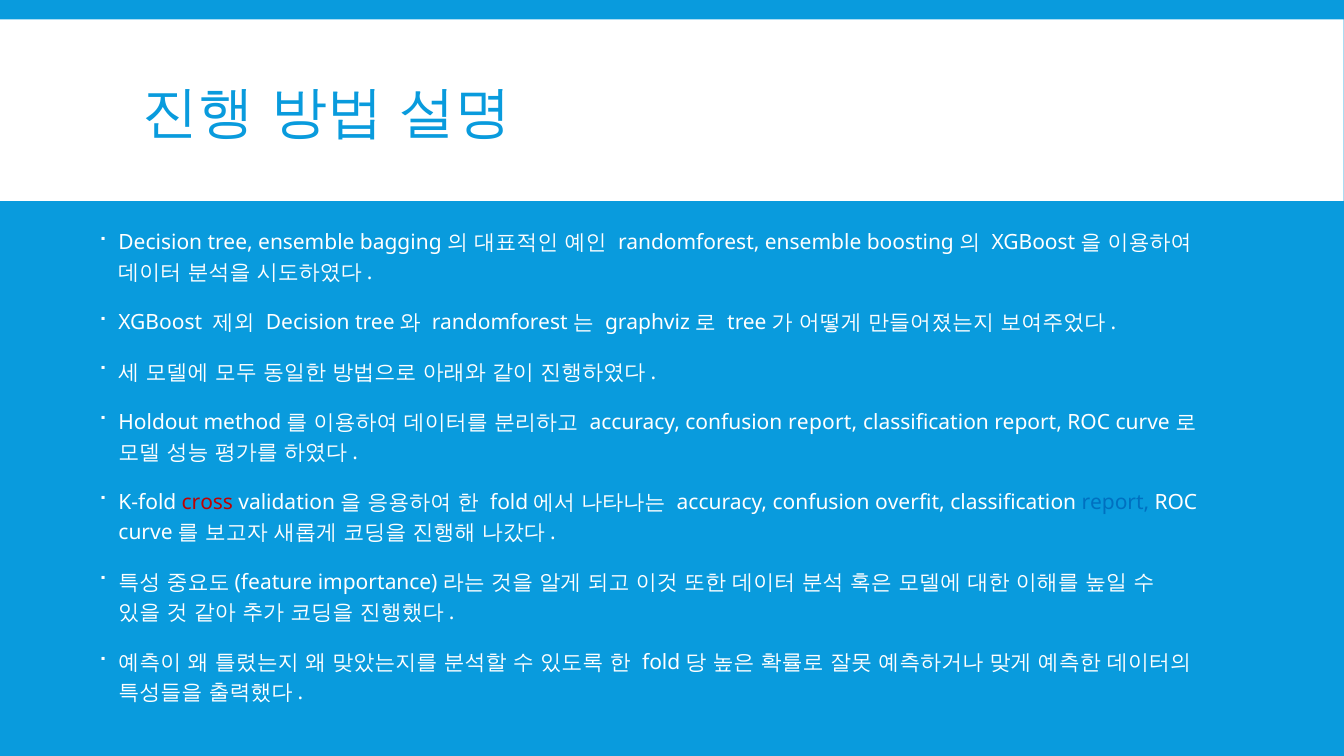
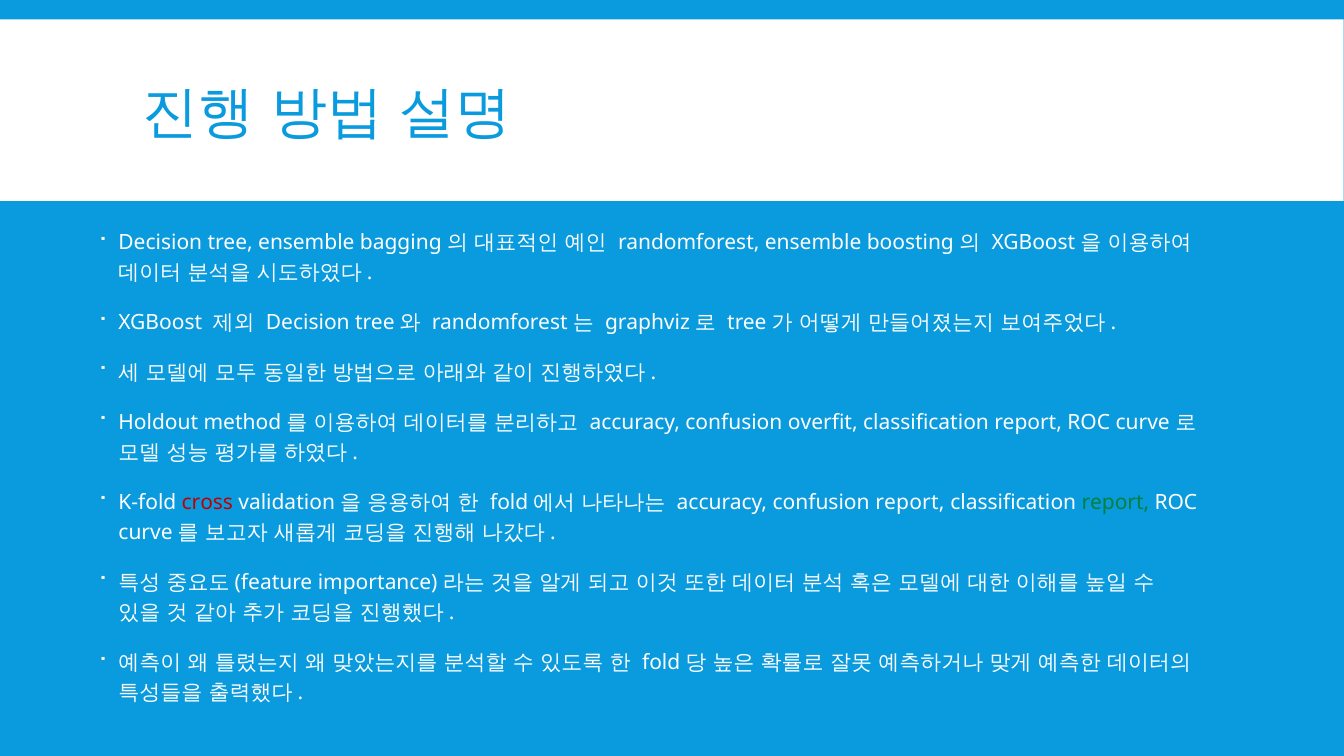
confusion report: report -> overfit
confusion overfit: overfit -> report
report at (1115, 502) colour: blue -> green
